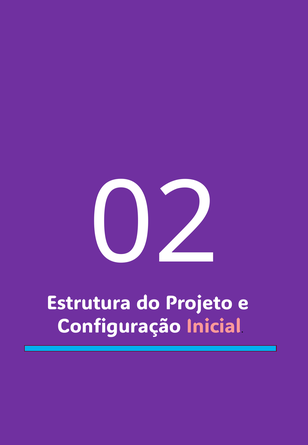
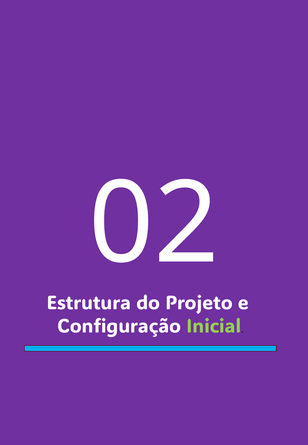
Inicial colour: pink -> light green
